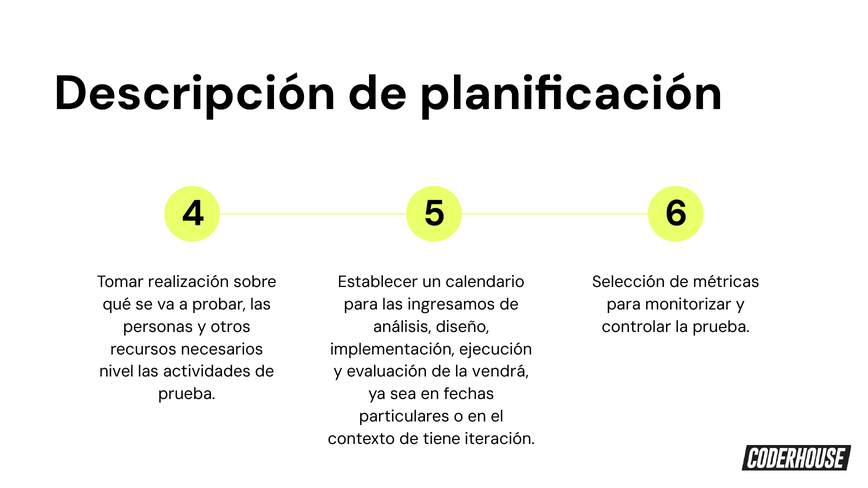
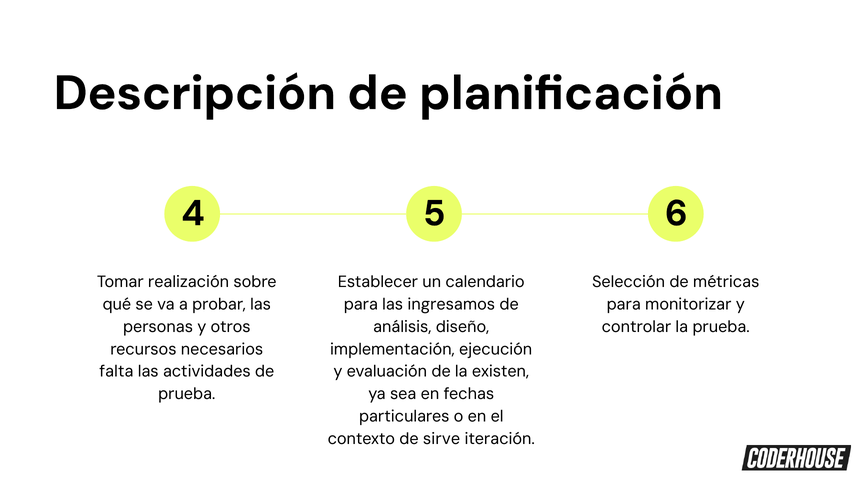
nivel: nivel -> falta
vendrá: vendrá -> existen
tiene: tiene -> sirve
